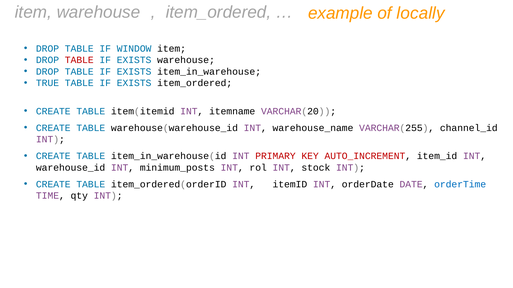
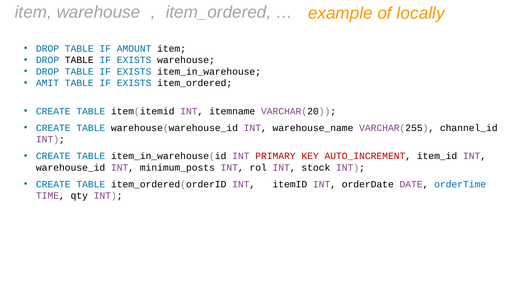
WINDOW: WINDOW -> AMOUNT
TABLE at (79, 60) colour: red -> black
TRUE: TRUE -> AMIT
